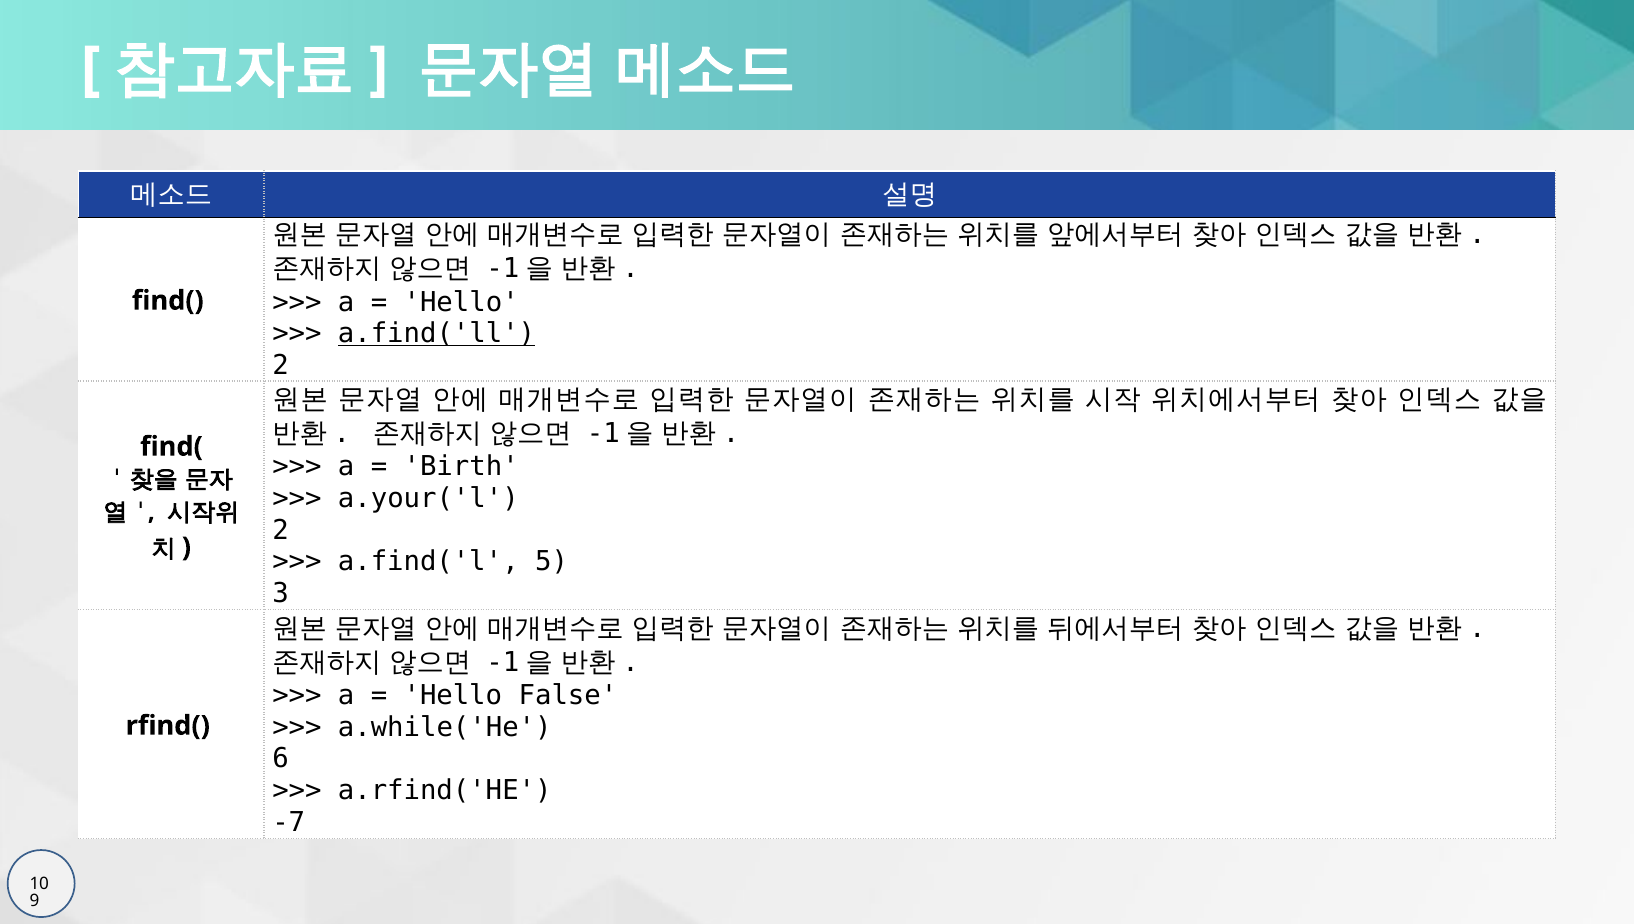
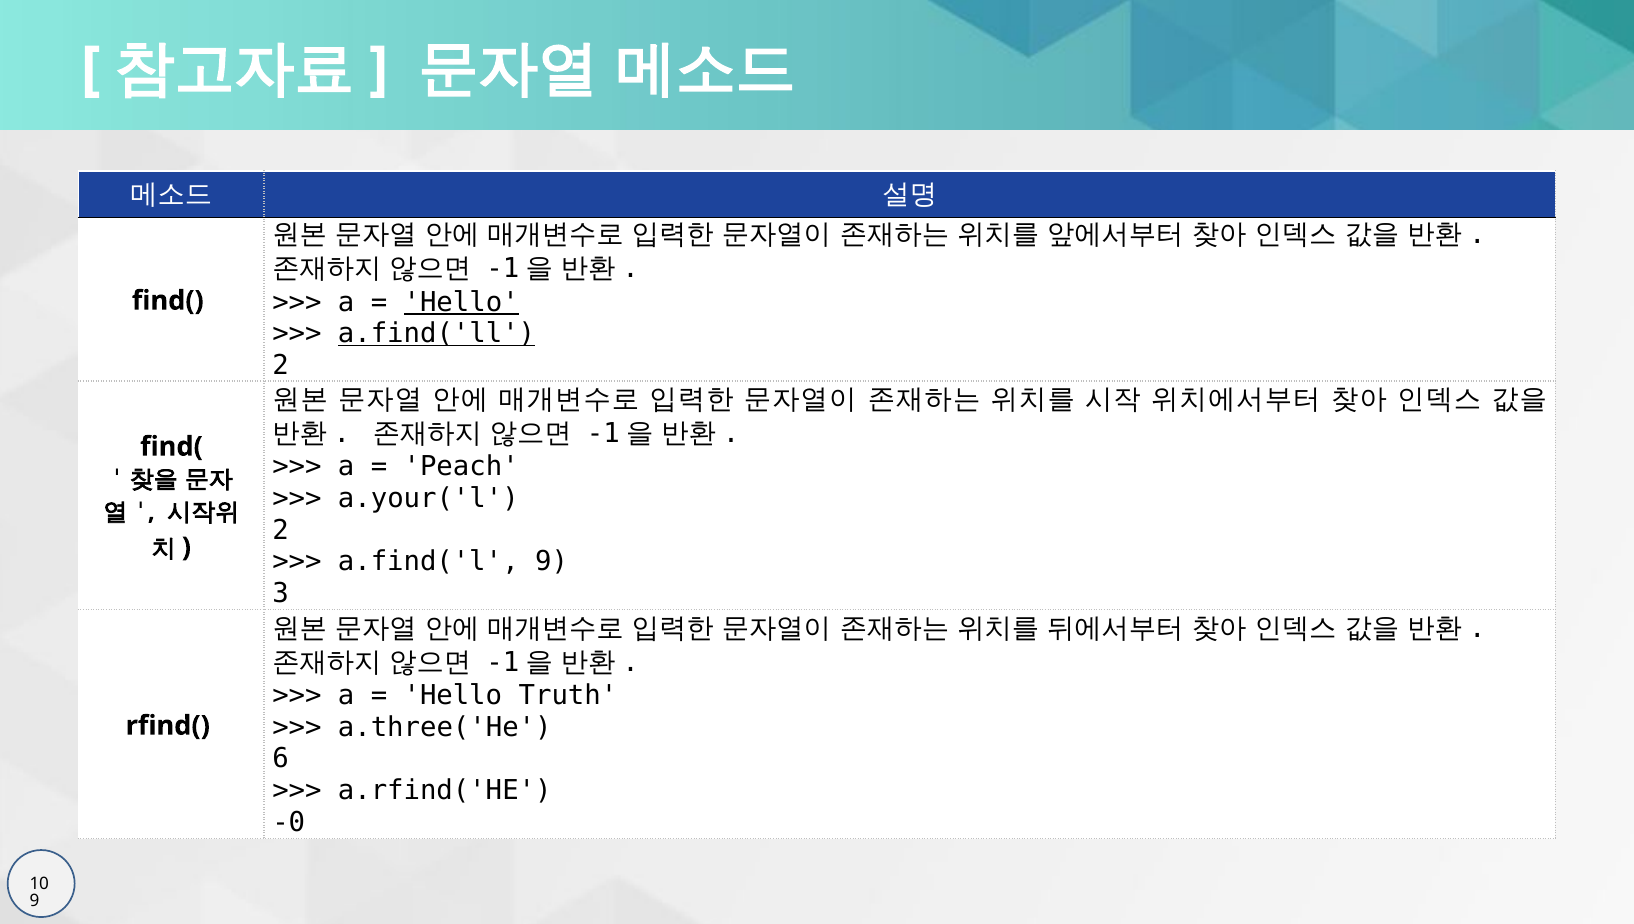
Hello at (461, 302) underline: none -> present
Birth: Birth -> Peach
a.find('l 5: 5 -> 9
False: False -> Truth
a.while('He: a.while('He -> a.three('He
-7: -7 -> -0
